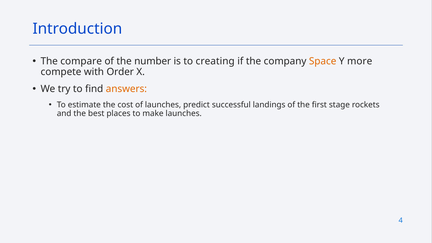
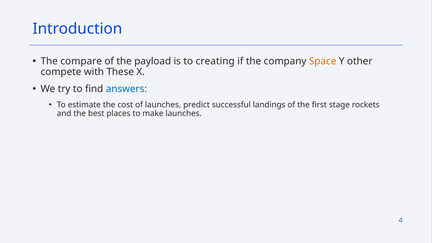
number: number -> payload
more: more -> other
Order: Order -> These
answers colour: orange -> blue
